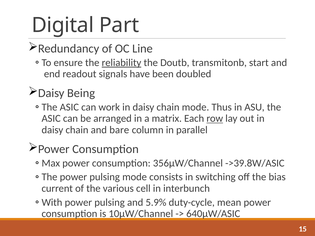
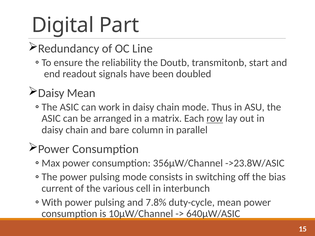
reliability underline: present -> none
Daisy Being: Being -> Mean
->39.8W/ASIC: ->39.8W/ASIC -> ->23.8W/ASIC
5.9%: 5.9% -> 7.8%
